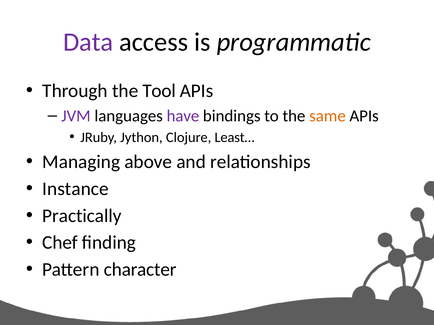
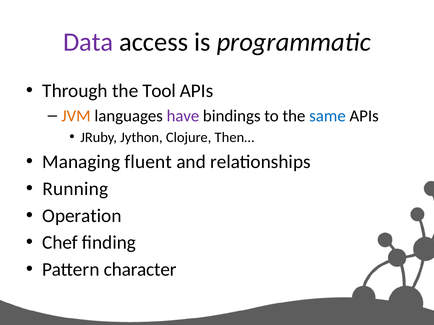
JVM colour: purple -> orange
same colour: orange -> blue
Least…: Least… -> Then…
above: above -> fluent
Instance: Instance -> Running
Practically: Practically -> Operation
